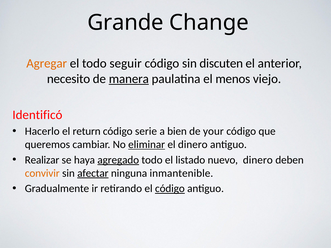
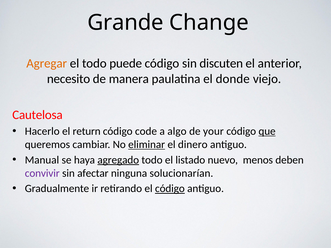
seguir: seguir -> puede
manera underline: present -> none
menos: menos -> donde
Identificó: Identificó -> Cautelosa
serie: serie -> code
bien: bien -> algo
que underline: none -> present
Realizar: Realizar -> Manual
nuevo dinero: dinero -> menos
convivir colour: orange -> purple
afectar underline: present -> none
inmantenible: inmantenible -> solucionarían
